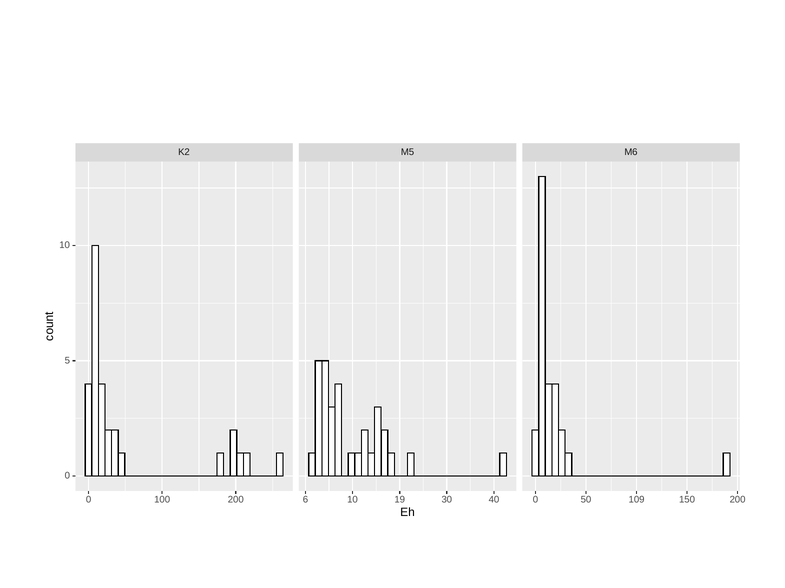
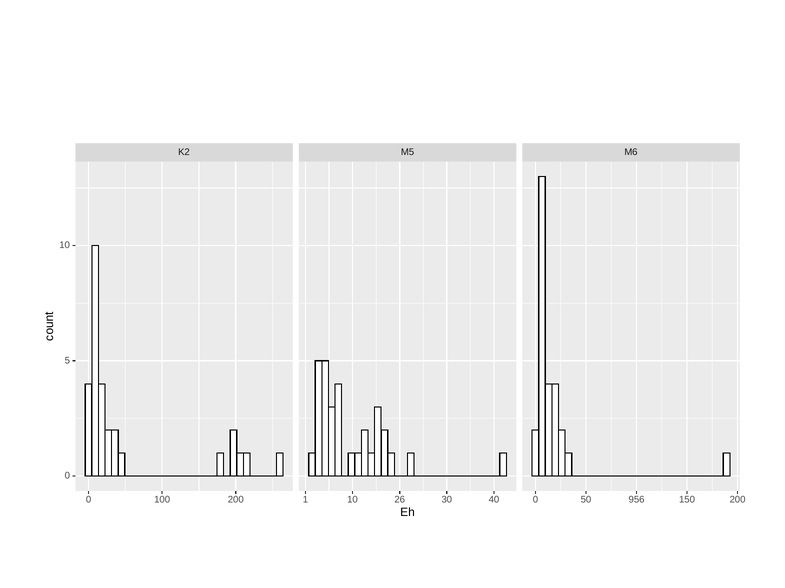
6: 6 -> 1
19: 19 -> 26
109: 109 -> 956
